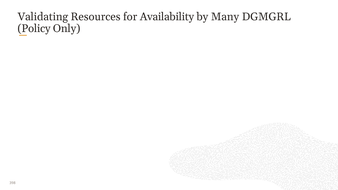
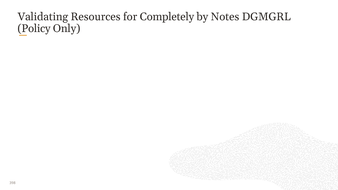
Availability: Availability -> Completely
Many: Many -> Notes
